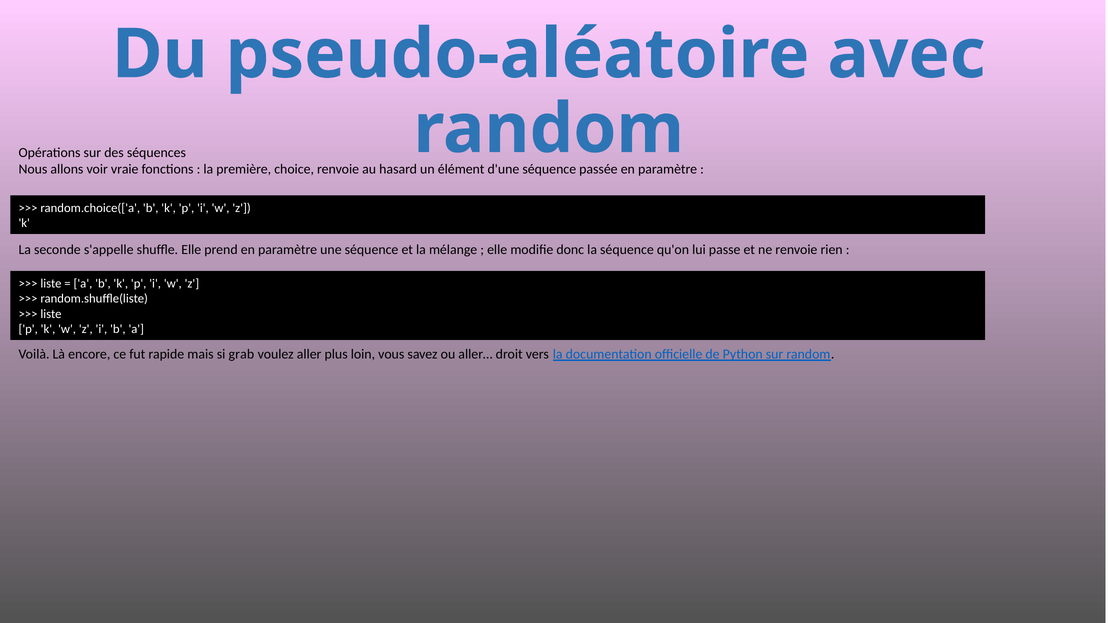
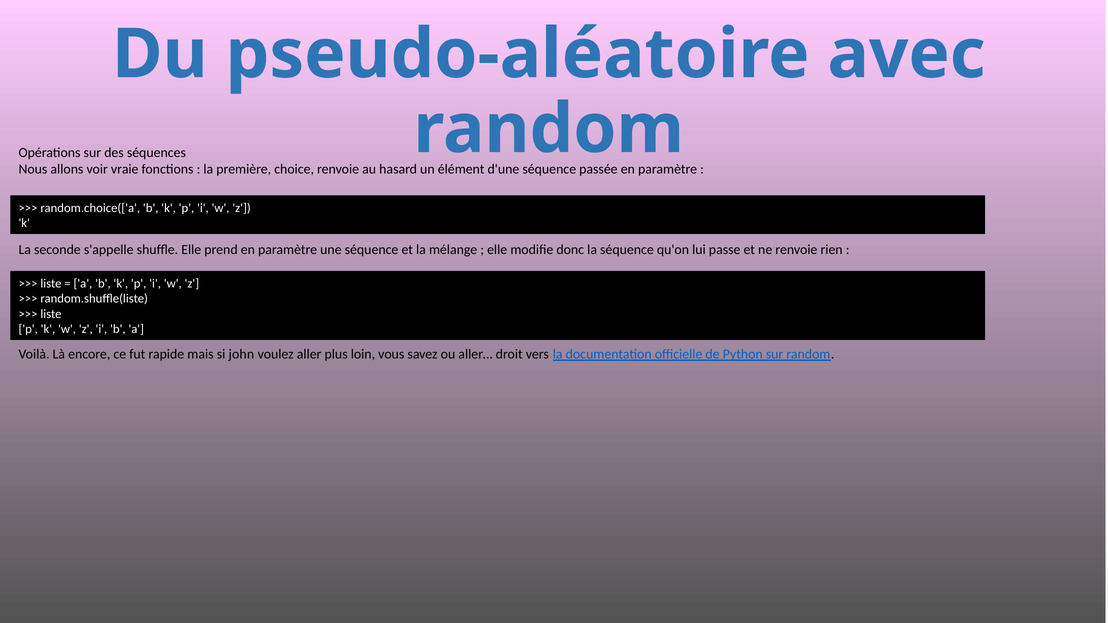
grab: grab -> john
